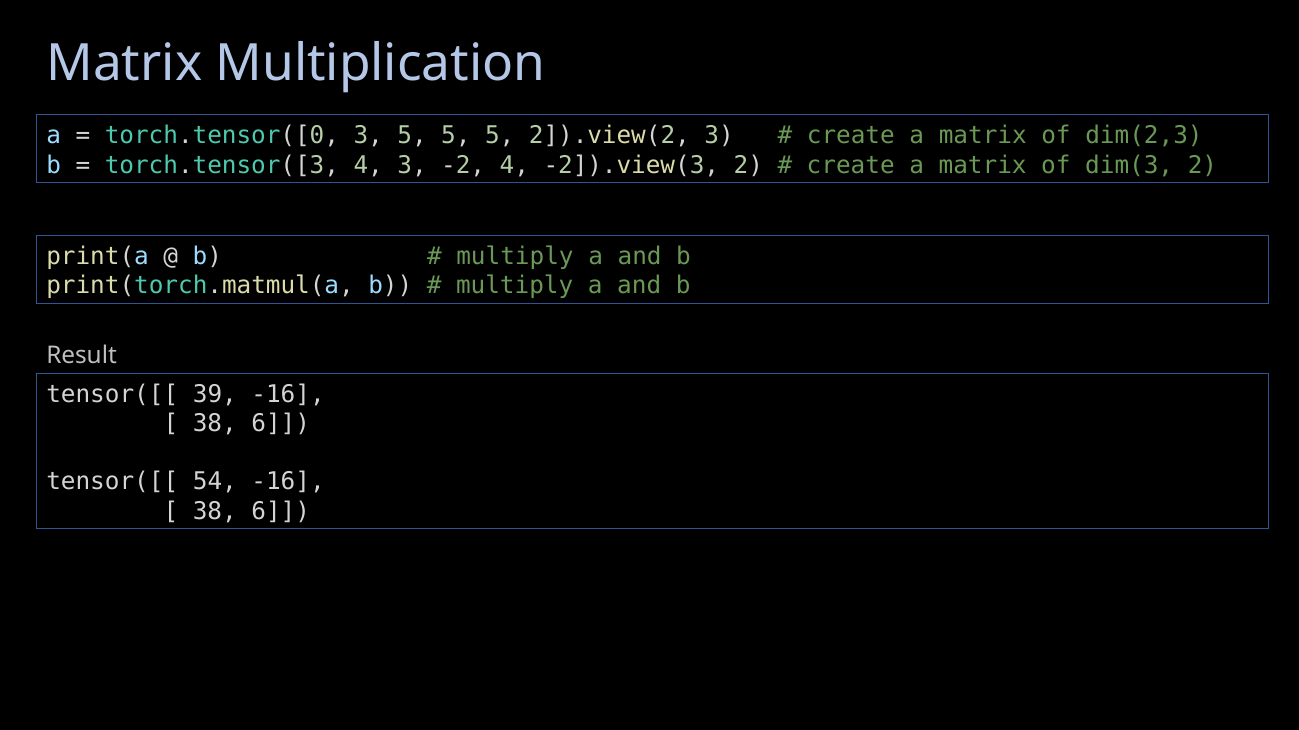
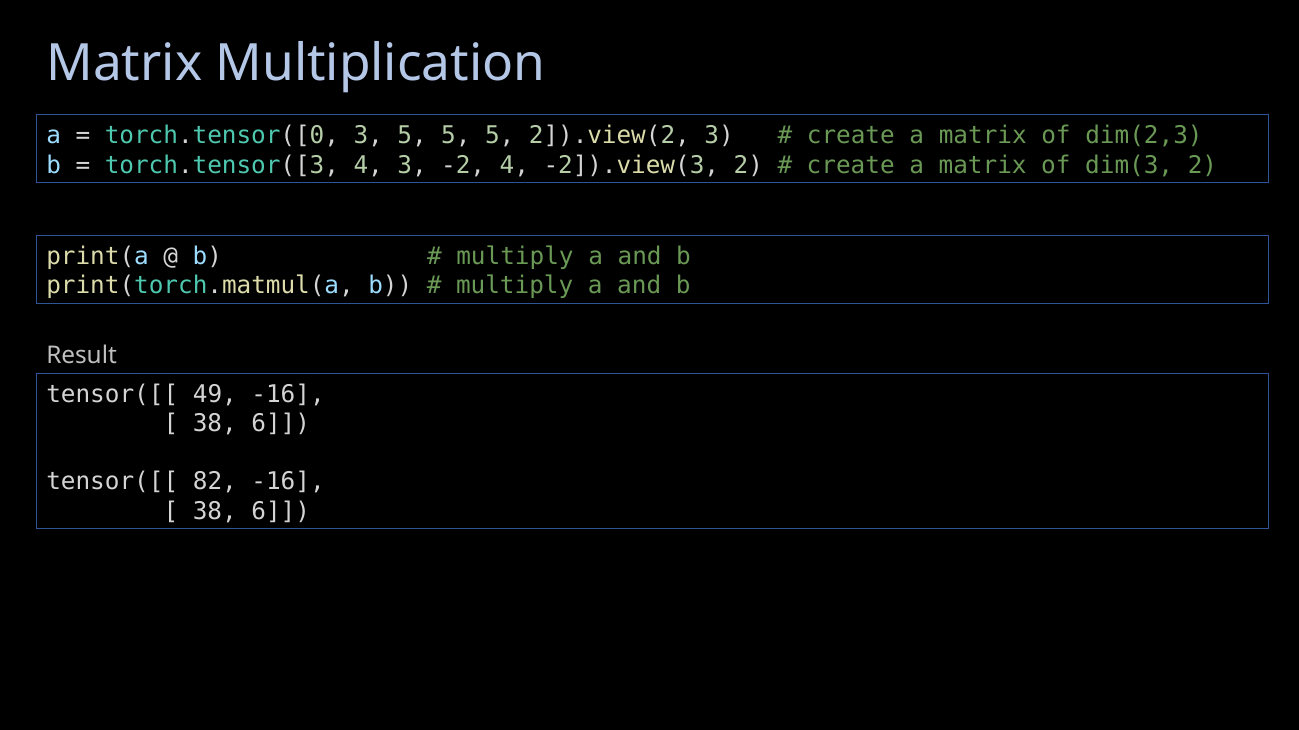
39: 39 -> 49
54: 54 -> 82
